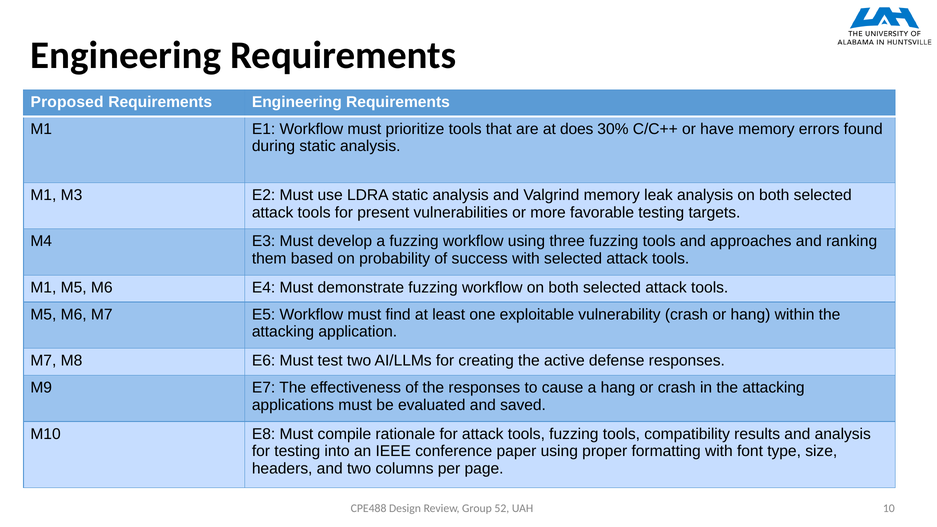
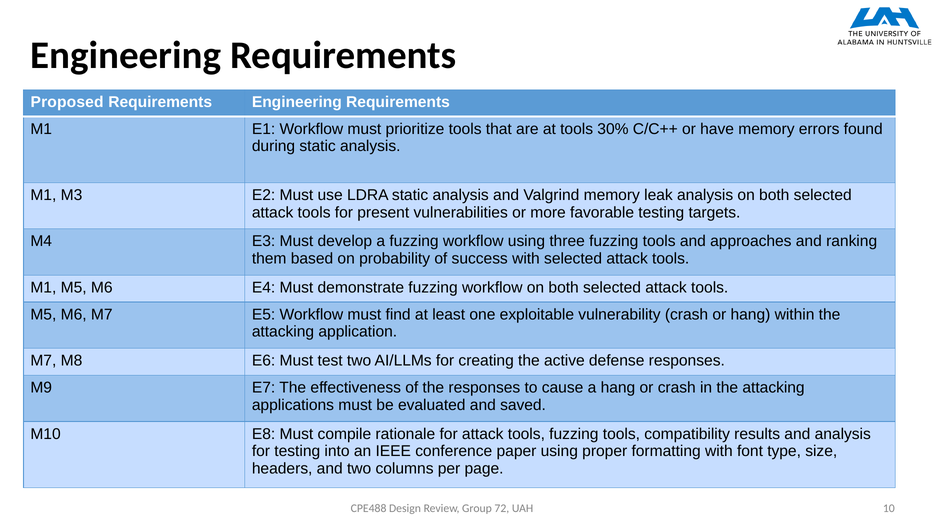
at does: does -> tools
52: 52 -> 72
